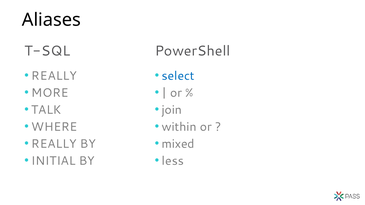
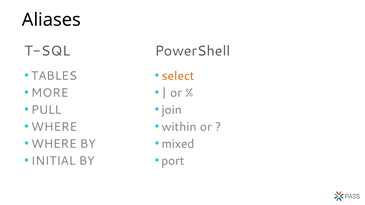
REALLY at (54, 76): REALLY -> TABLES
select colour: blue -> orange
TALK: TALK -> PULL
REALLY at (54, 144): REALLY -> WHERE
less: less -> port
